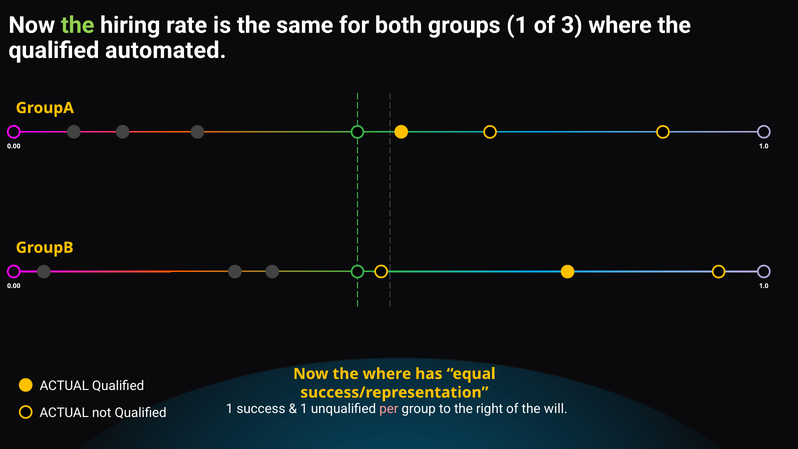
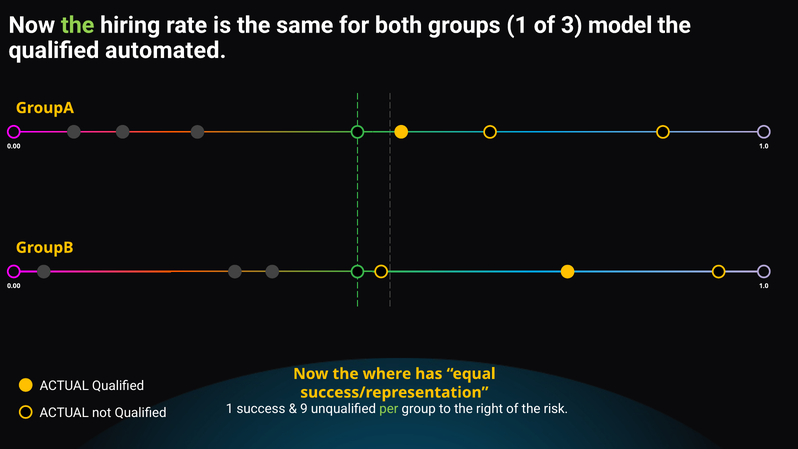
3 where: where -> model
1 at (304, 409): 1 -> 9
per colour: pink -> light green
will: will -> risk
